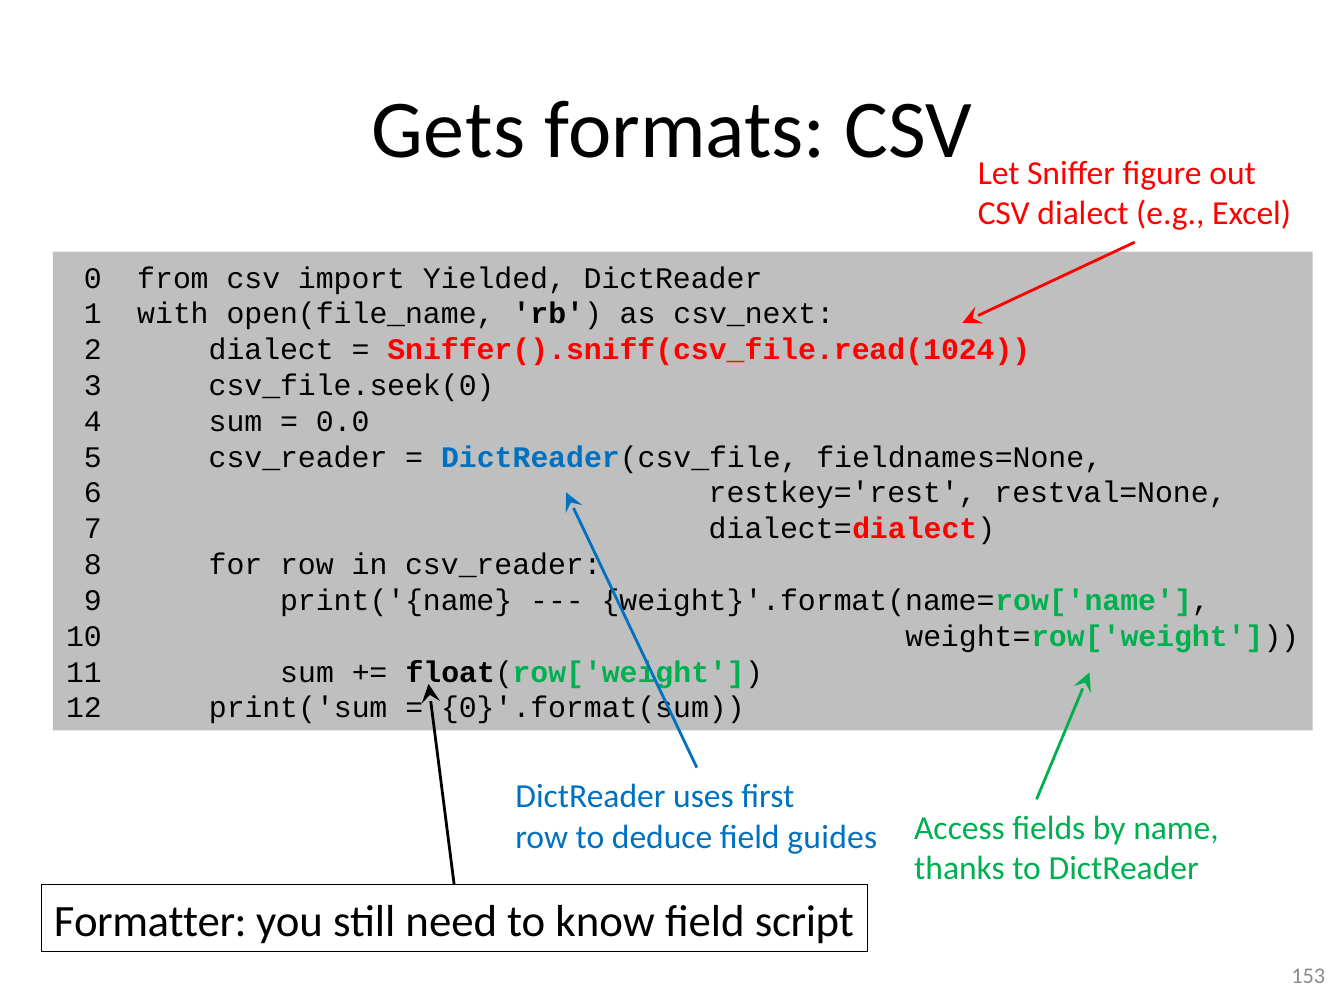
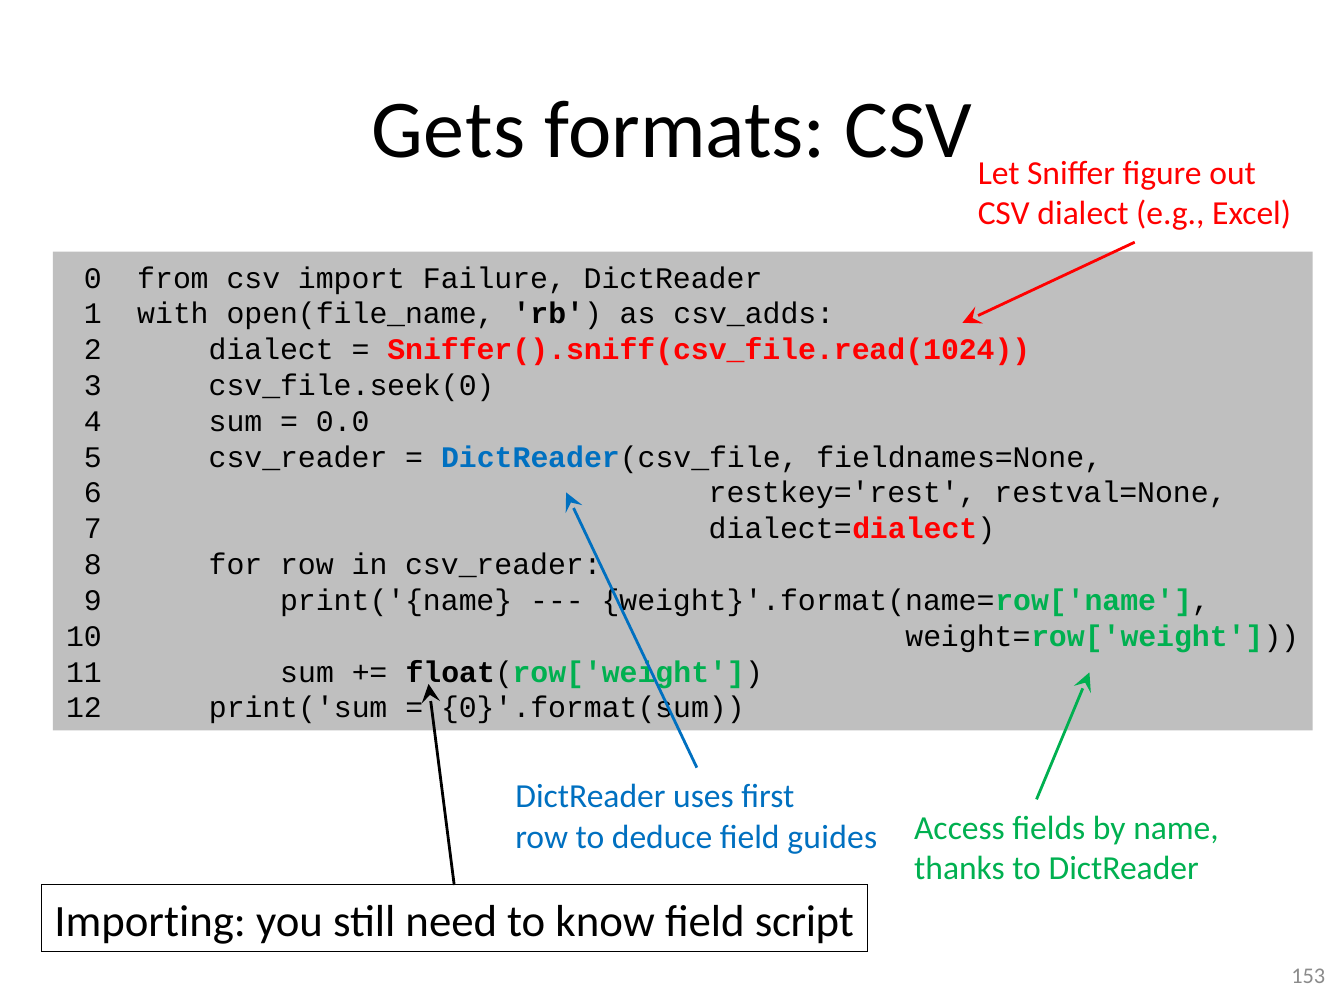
Yielded: Yielded -> Failure
csv_next: csv_next -> csv_adds
Formatter: Formatter -> Importing
